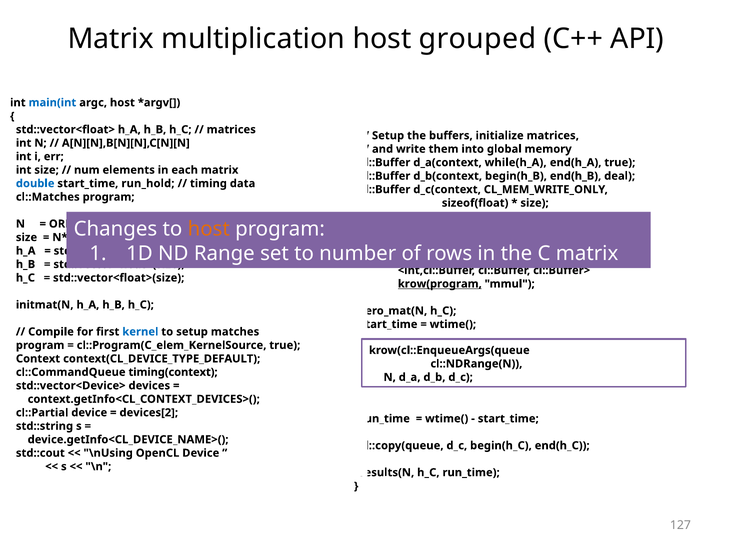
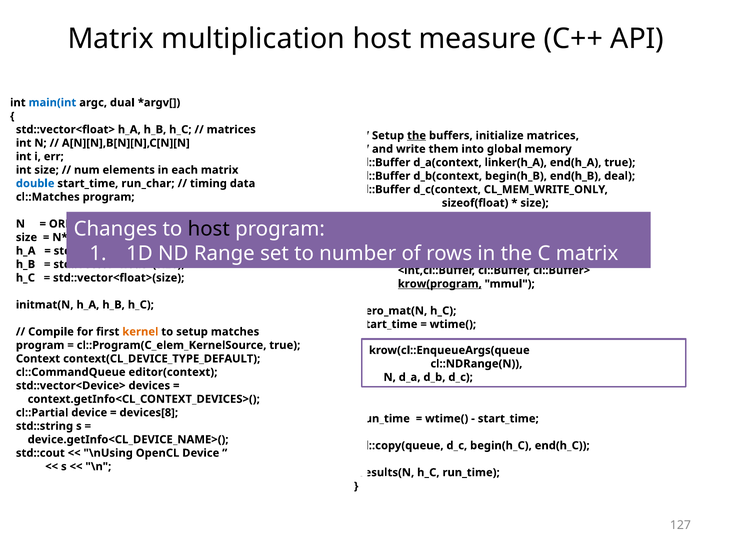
grouped: grouped -> measure
argc host: host -> dual
the at (417, 136) underline: none -> present
while(h_A: while(h_A -> linker(h_A
run_hold: run_hold -> run_char
host at (209, 229) colour: orange -> black
kernel colour: blue -> orange
timing(context: timing(context -> editor(context
devices[2: devices[2 -> devices[8
